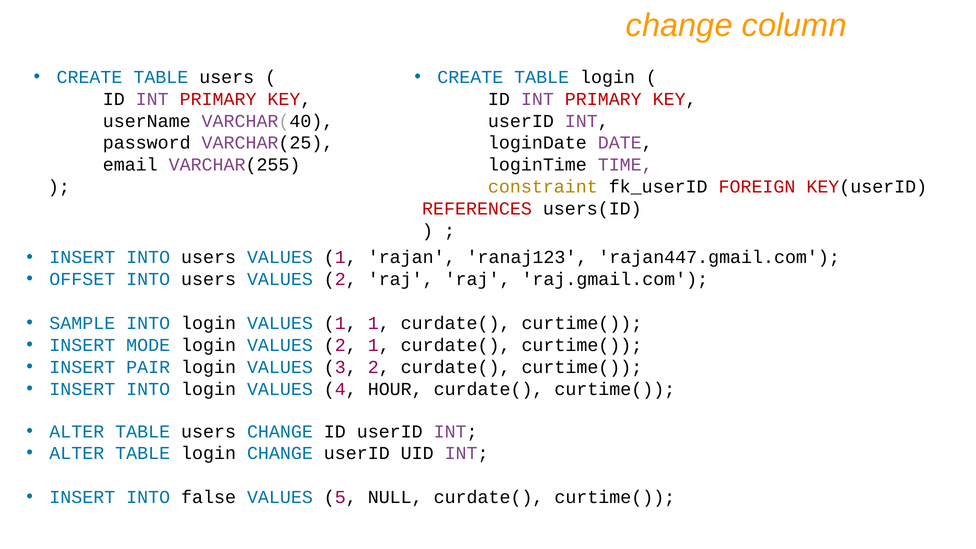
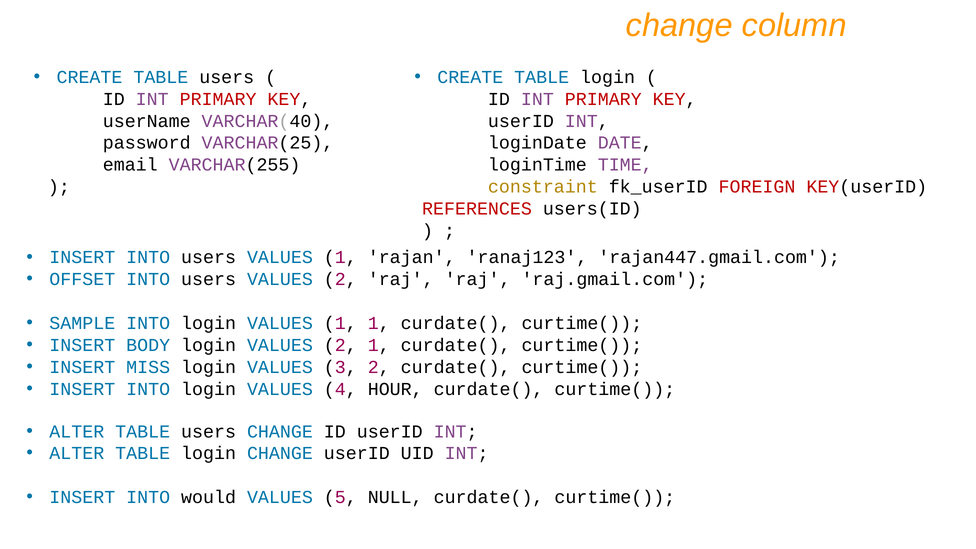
MODE: MODE -> BODY
PAIR: PAIR -> MISS
false: false -> would
